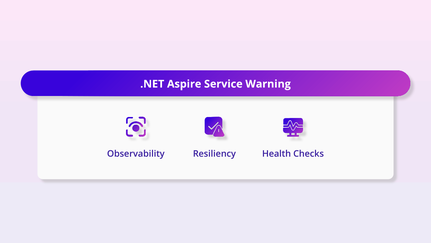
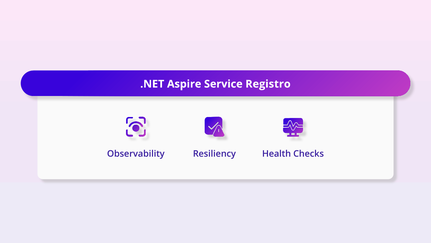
Warning: Warning -> Registro
